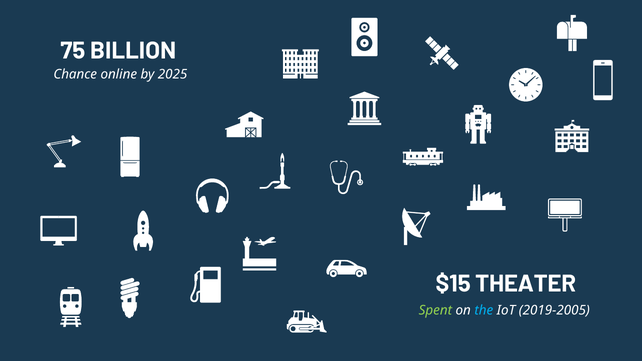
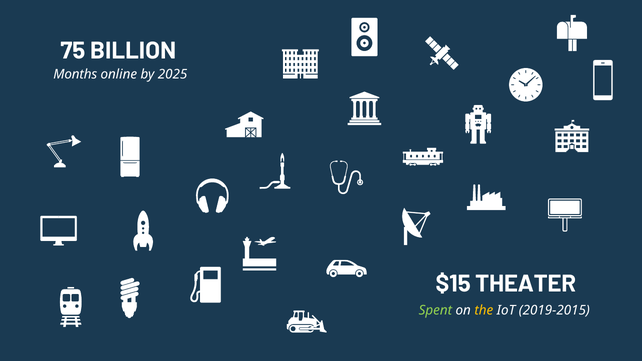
Chance: Chance -> Months
the colour: light blue -> yellow
2019-2005: 2019-2005 -> 2019-2015
